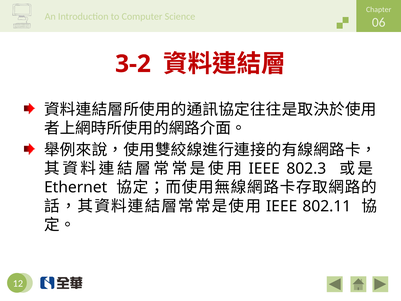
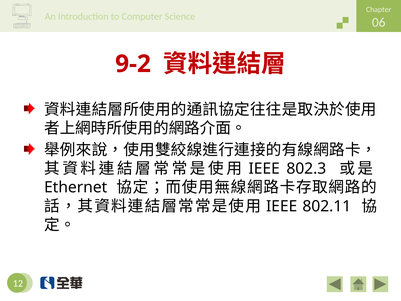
3-2: 3-2 -> 9-2
